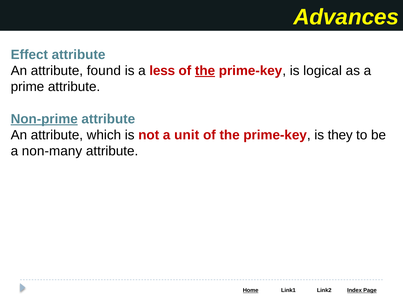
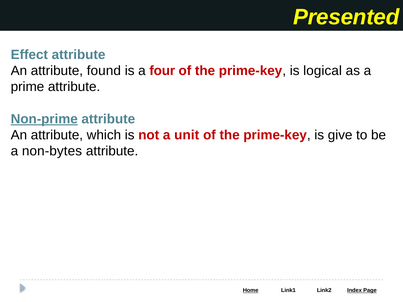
Advances: Advances -> Presented
less: less -> four
the at (205, 71) underline: present -> none
they: they -> give
non-many: non-many -> non-bytes
